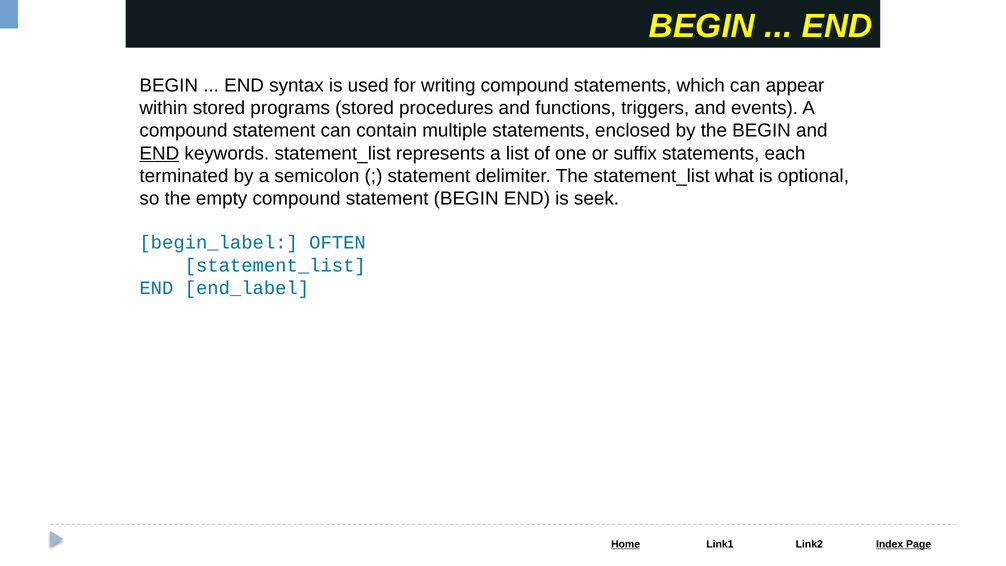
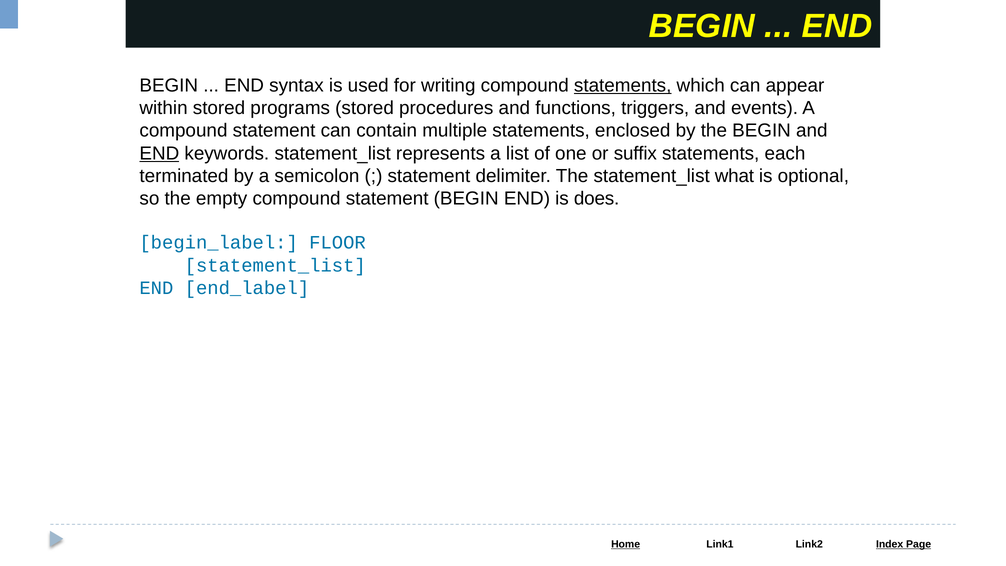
statements at (623, 85) underline: none -> present
seek: seek -> does
OFTEN: OFTEN -> FLOOR
